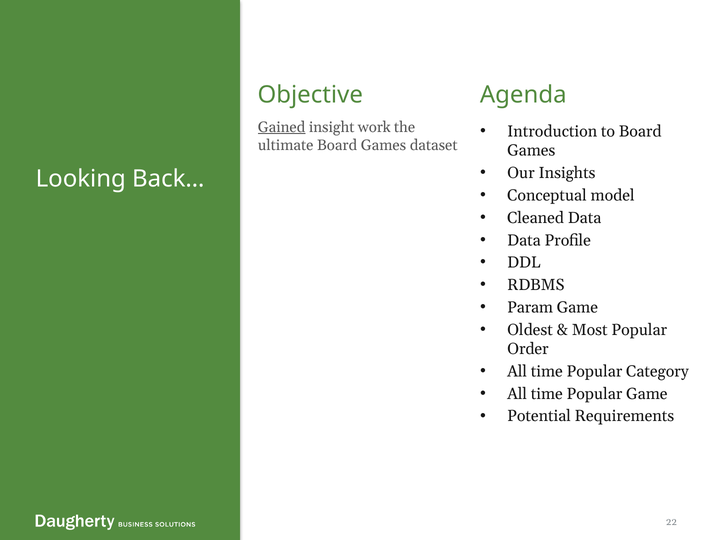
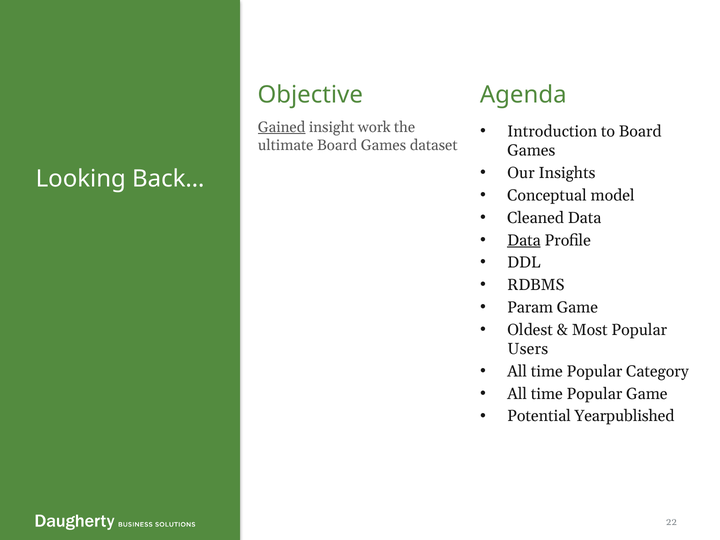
Data at (524, 240) underline: none -> present
Order: Order -> Users
Requirements: Requirements -> Yearpublished
